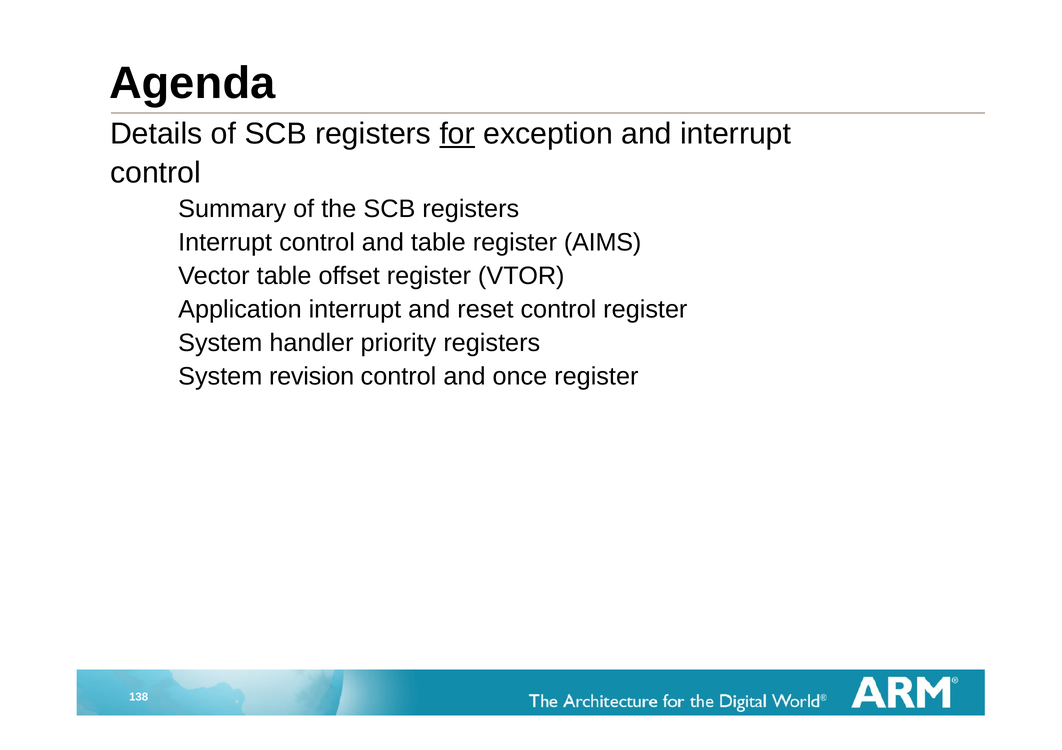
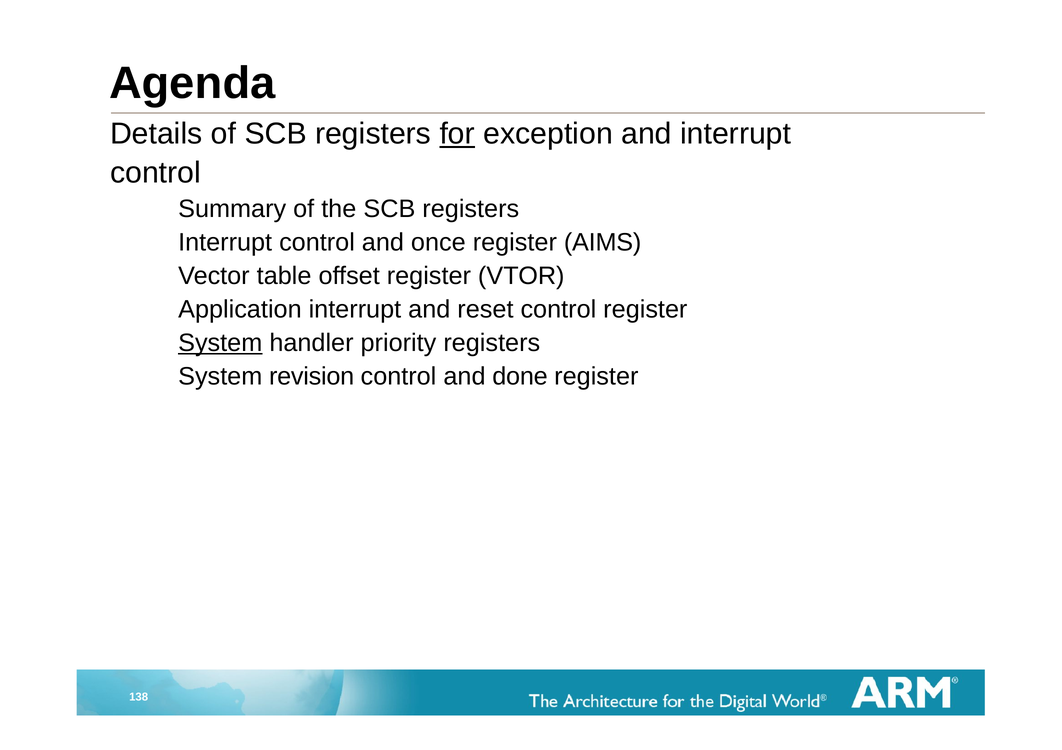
and table: table -> once
System at (220, 343) underline: none -> present
once: once -> done
